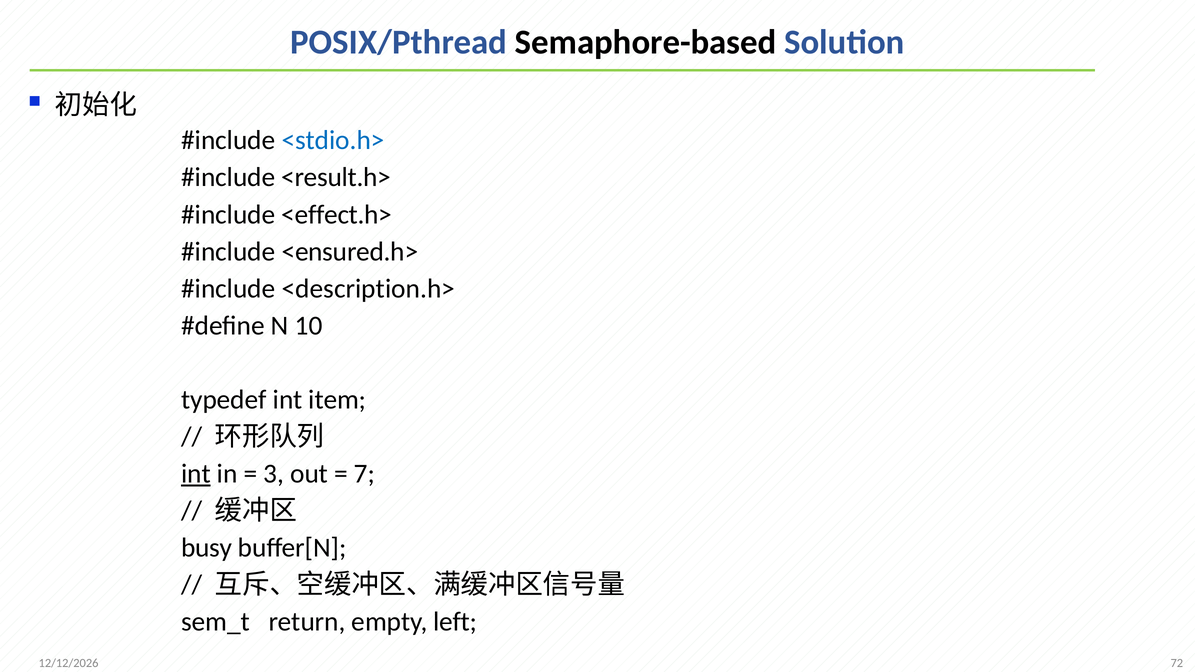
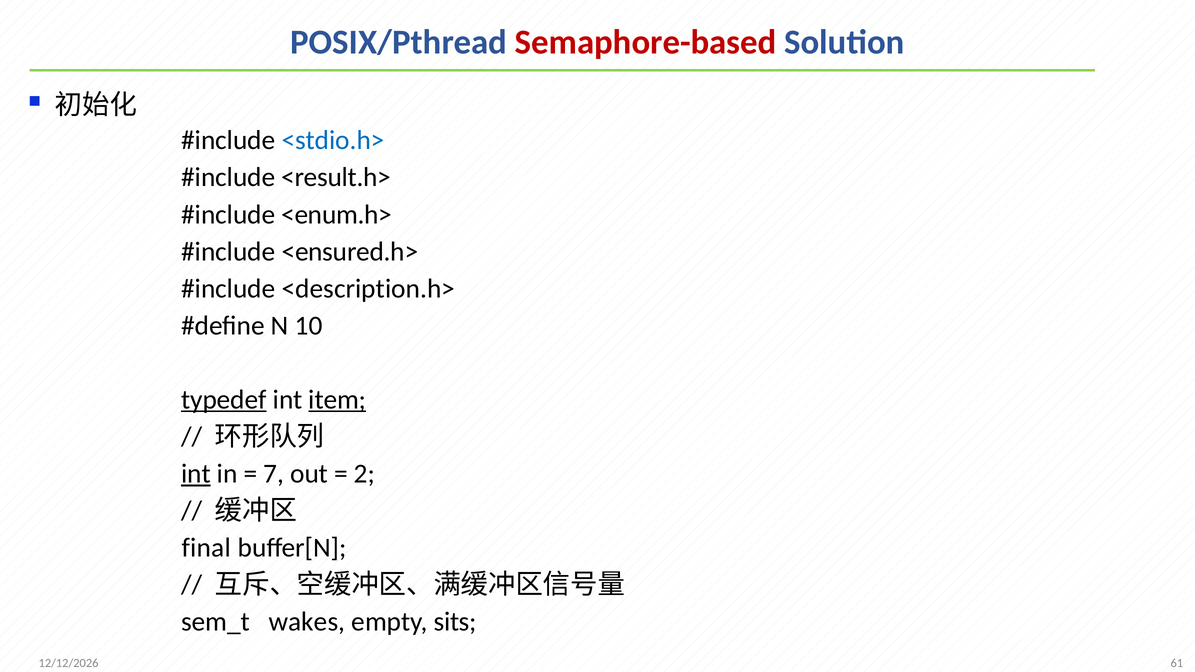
Semaphore-based colour: black -> red
<effect.h>: <effect.h> -> <enum.h>
typedef underline: none -> present
item underline: none -> present
3: 3 -> 7
7: 7 -> 2
busy: busy -> final
return: return -> wakes
left: left -> sits
72: 72 -> 61
